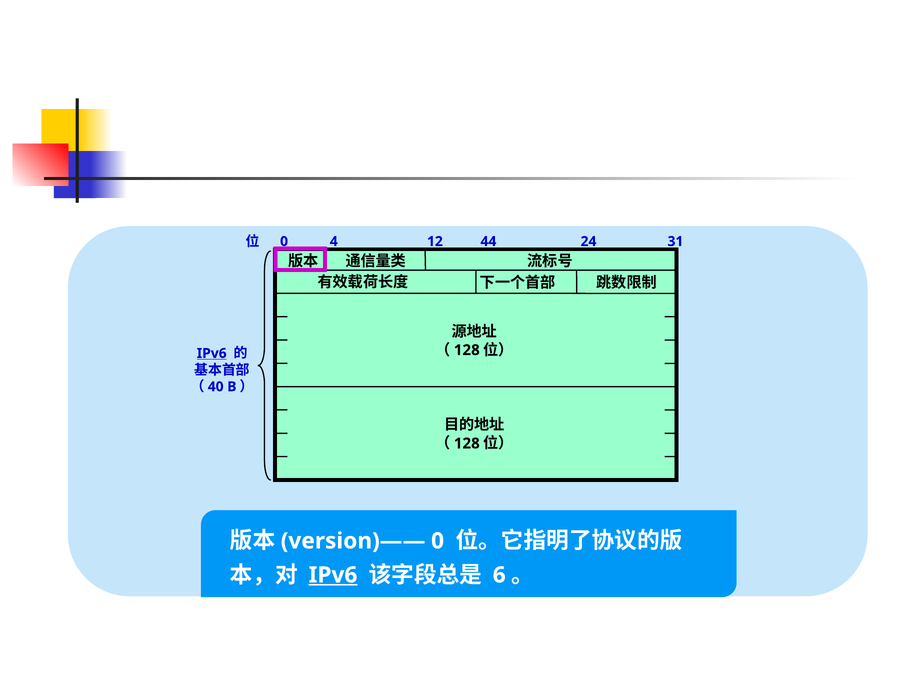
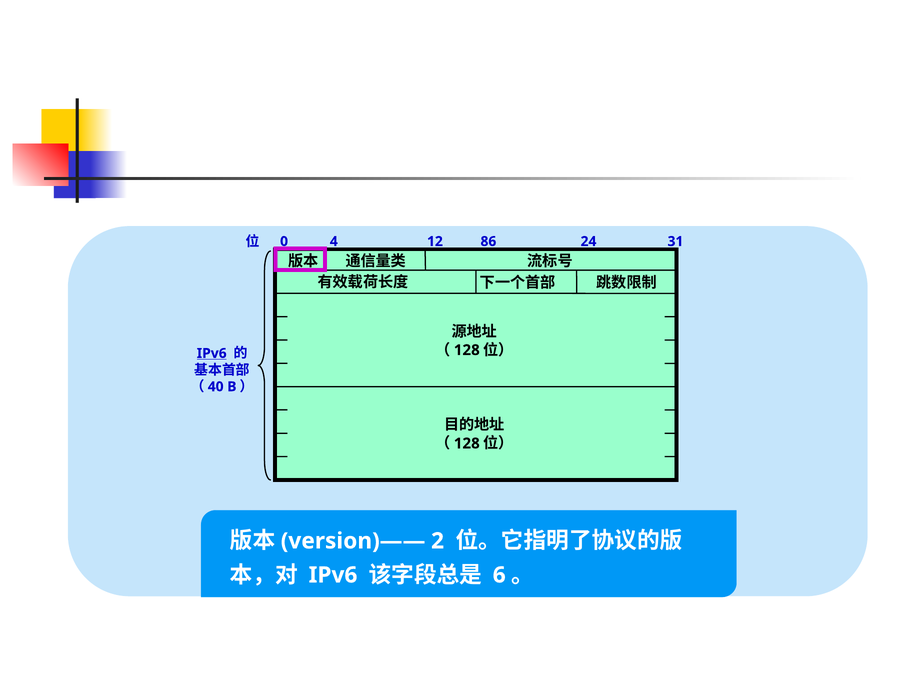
44: 44 -> 86
0 at (438, 541): 0 -> 2
IPv6 at (333, 575) underline: present -> none
